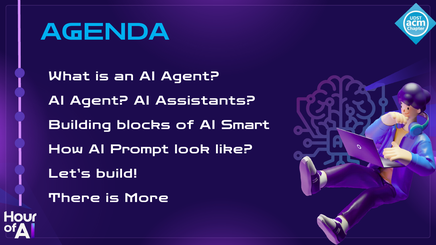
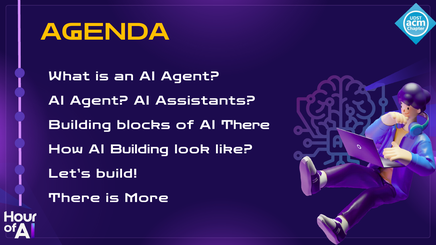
AGENDA colour: light blue -> yellow
AI Smart: Smart -> There
AI Prompt: Prompt -> Building
